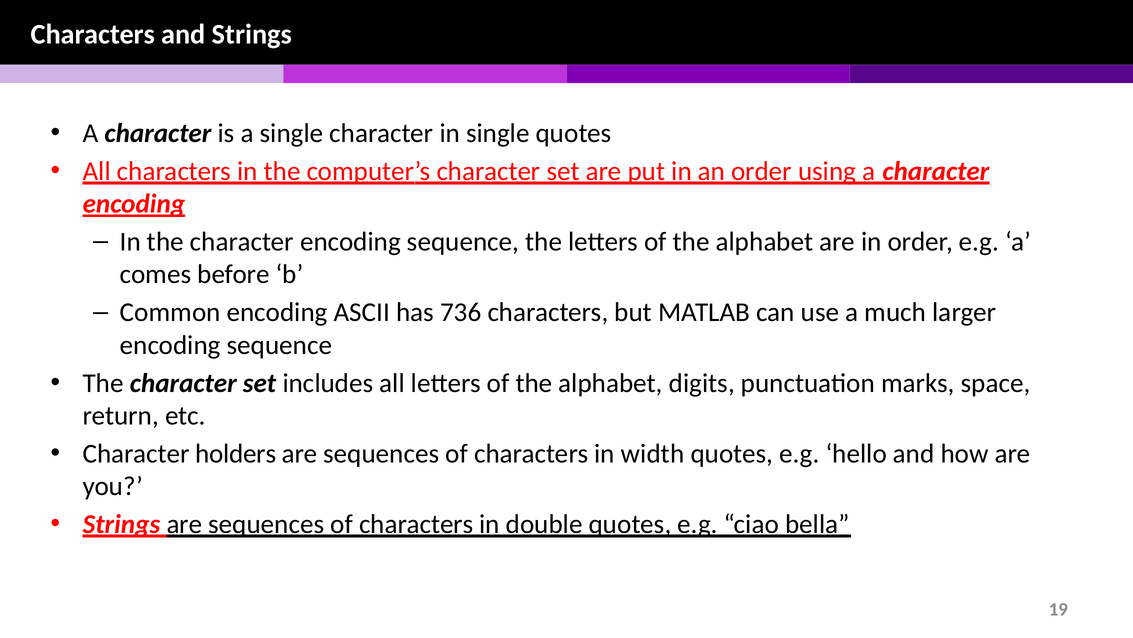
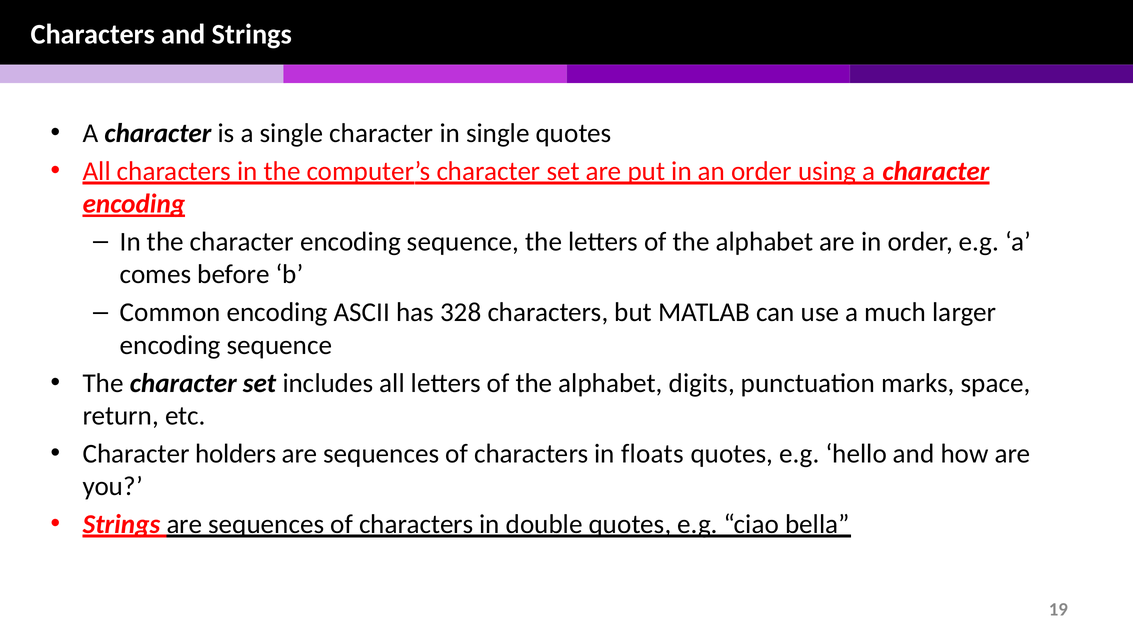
736: 736 -> 328
width: width -> floats
